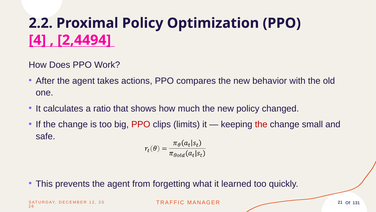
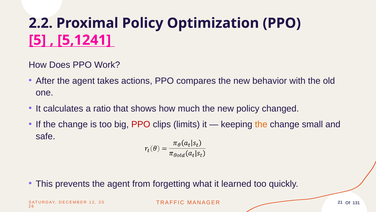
4: 4 -> 5
2,4494: 2,4494 -> 5,1241
the at (261, 124) colour: red -> orange
